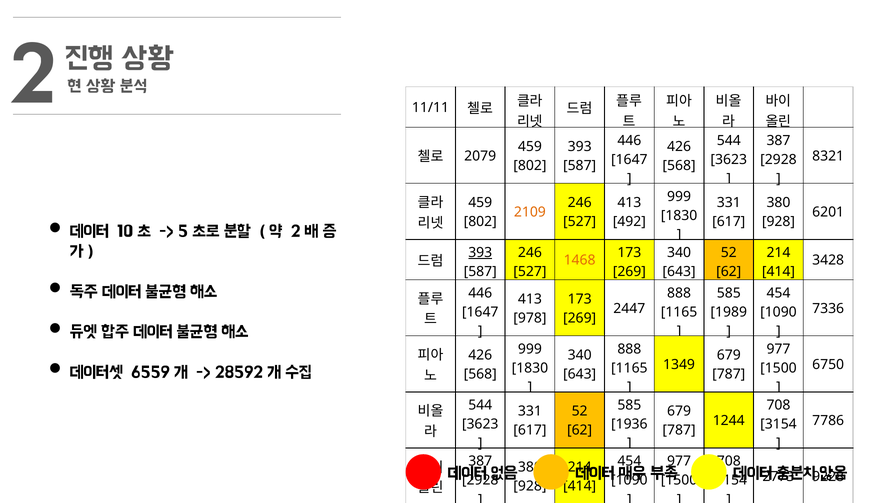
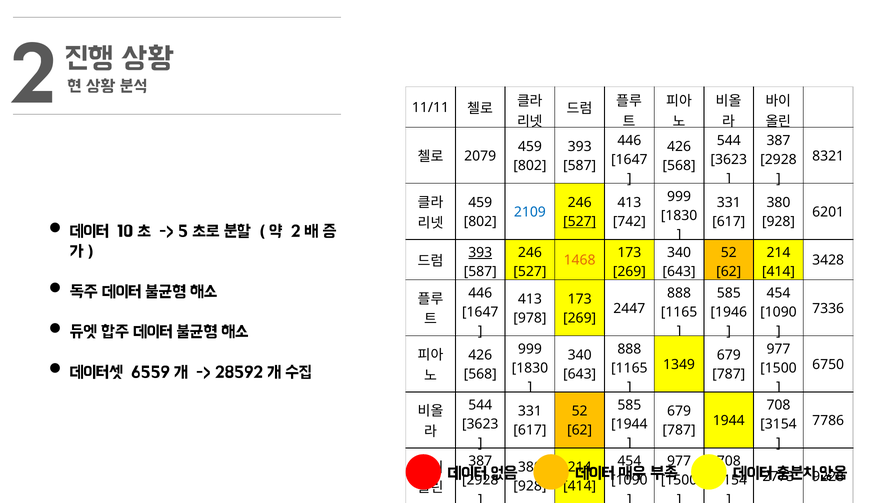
2109 colour: orange -> blue
527 at (580, 222) underline: none -> present
492: 492 -> 742
1989: 1989 -> 1946
1244 at (729, 421): 1244 -> 1944
1936 at (629, 425): 1936 -> 1944
